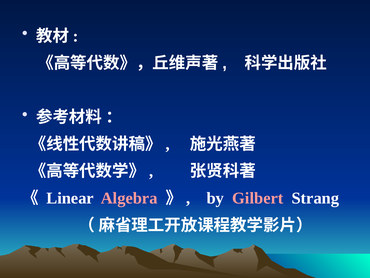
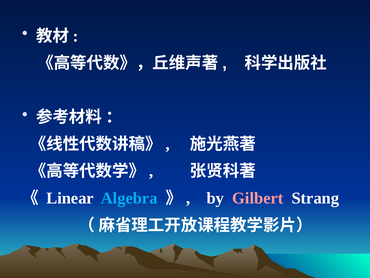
Algebra colour: pink -> light blue
